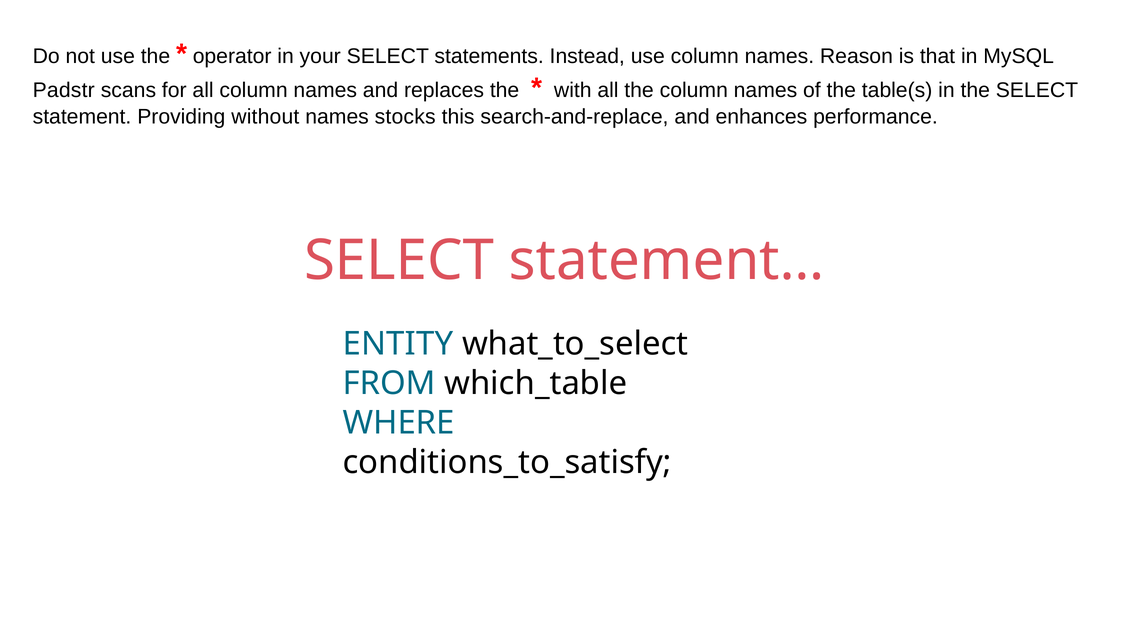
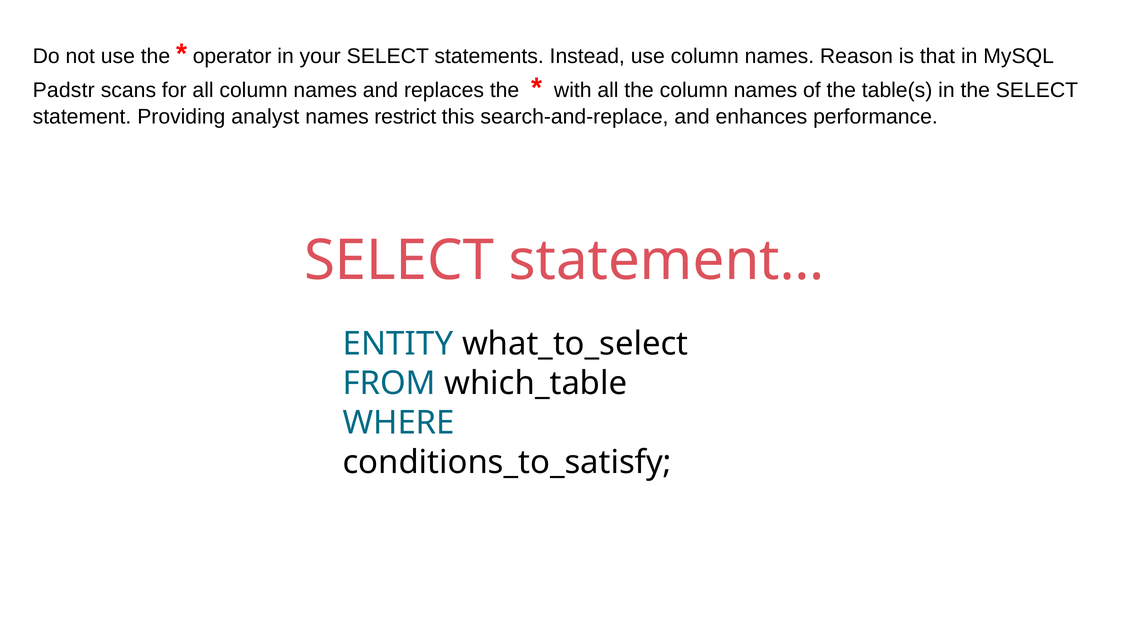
without: without -> analyst
stocks: stocks -> restrict
